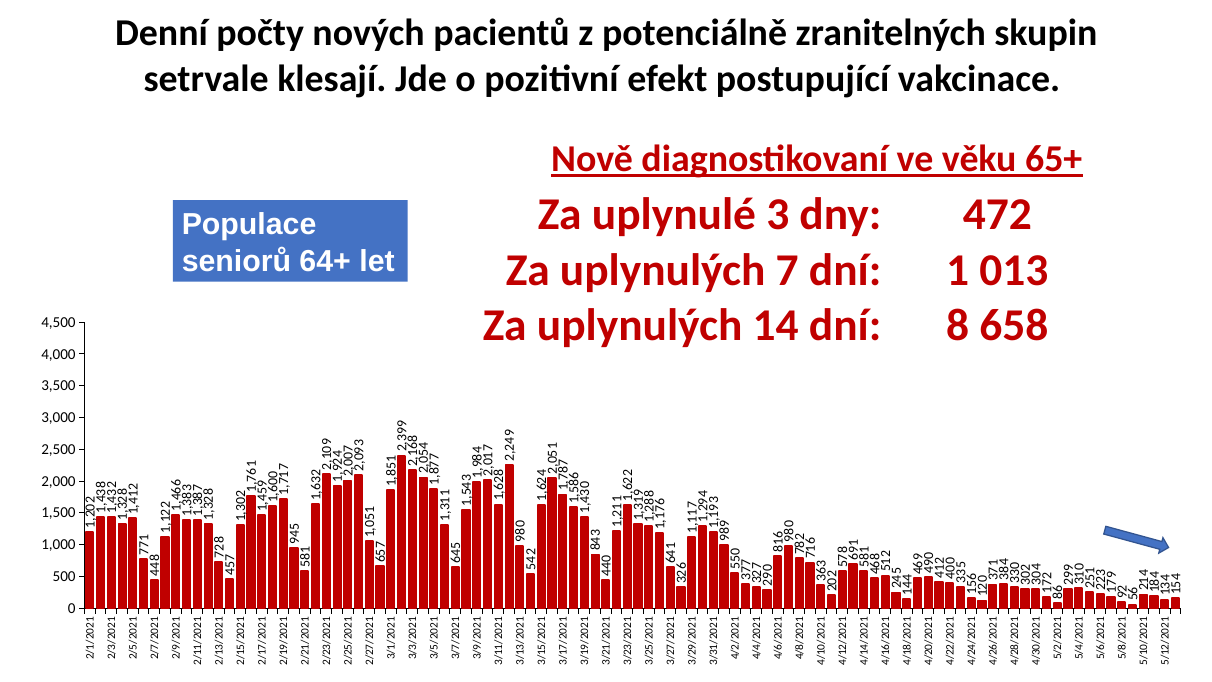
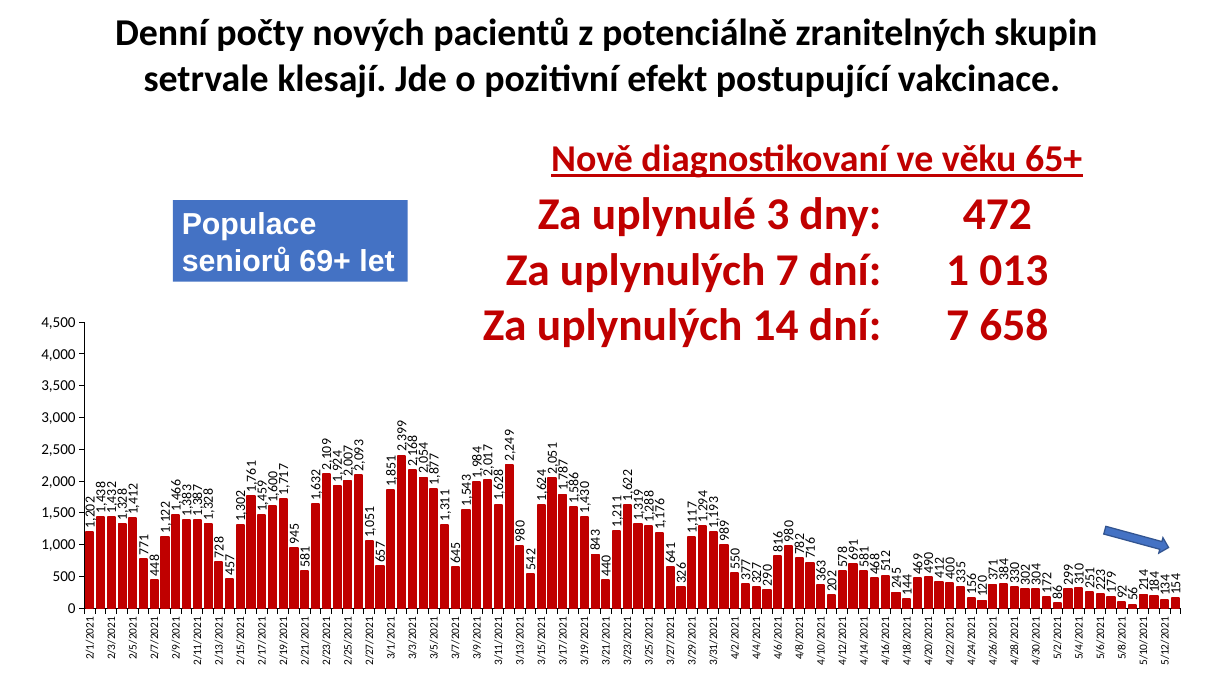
64+: 64+ -> 69+
dní 8: 8 -> 7
